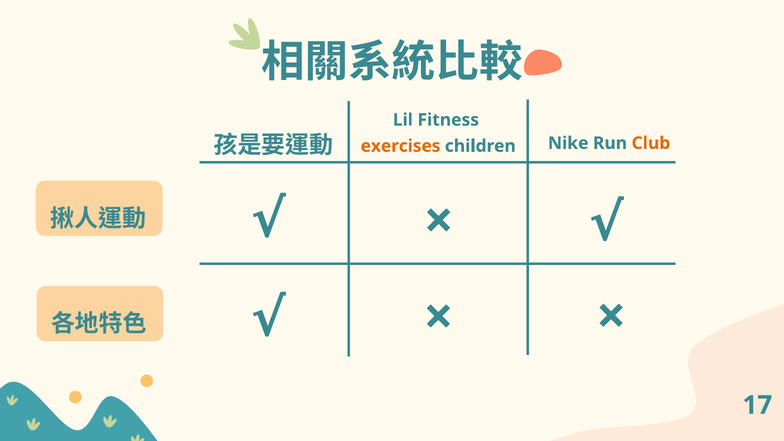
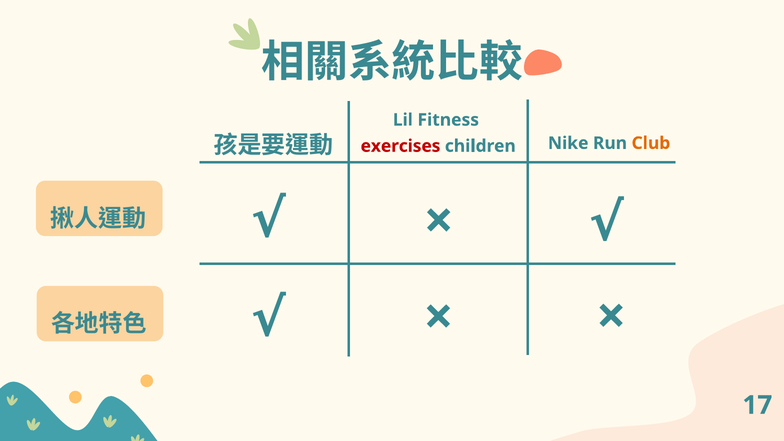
exercises colour: orange -> red
